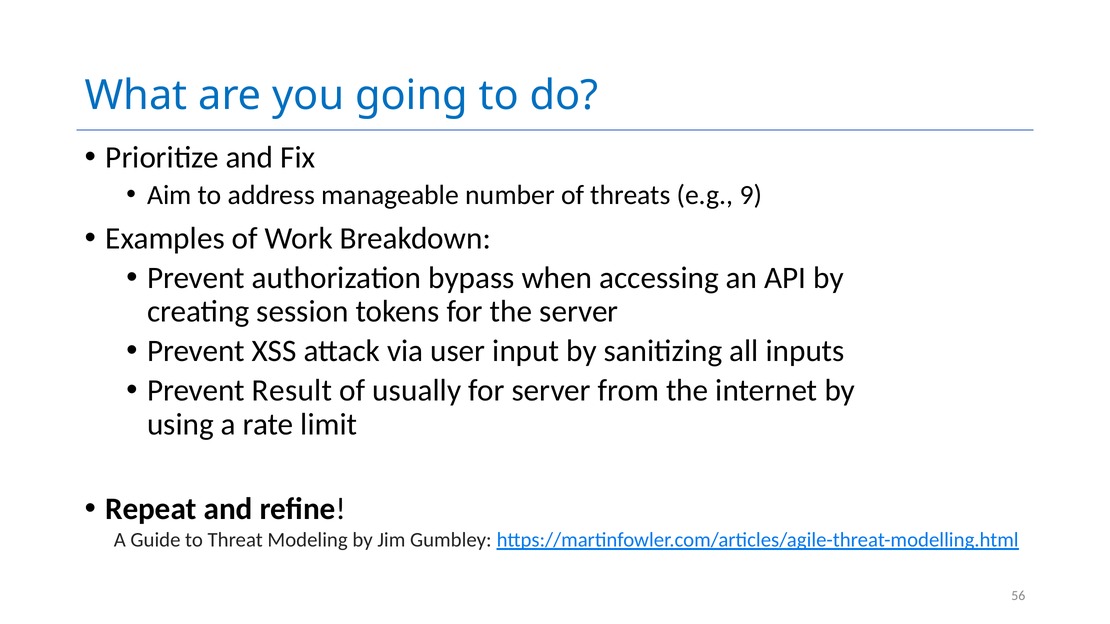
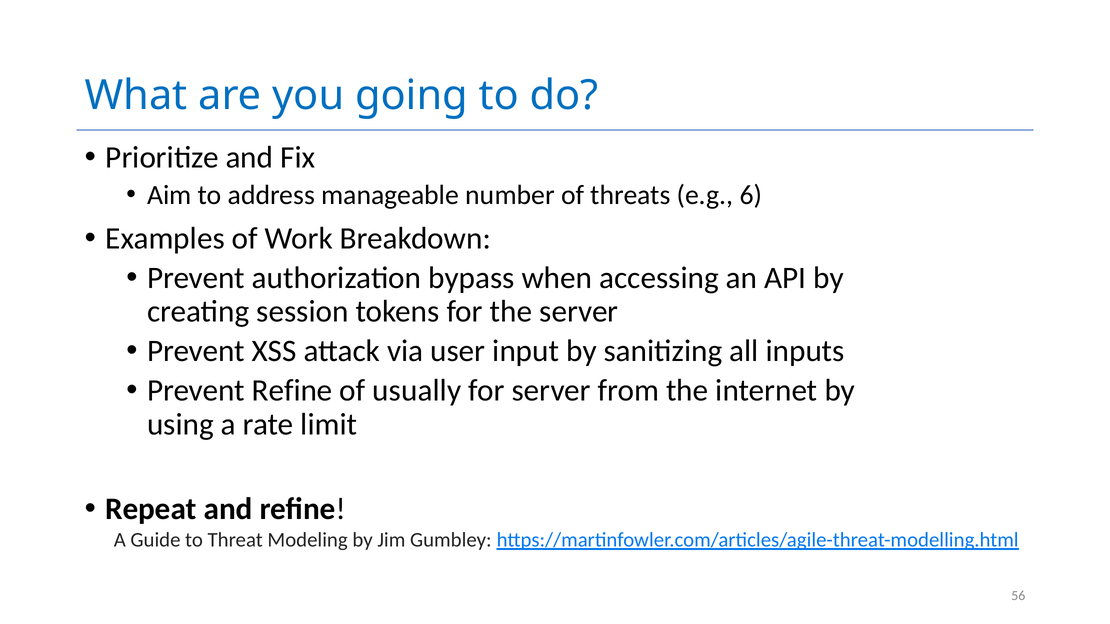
9: 9 -> 6
Prevent Result: Result -> Refine
